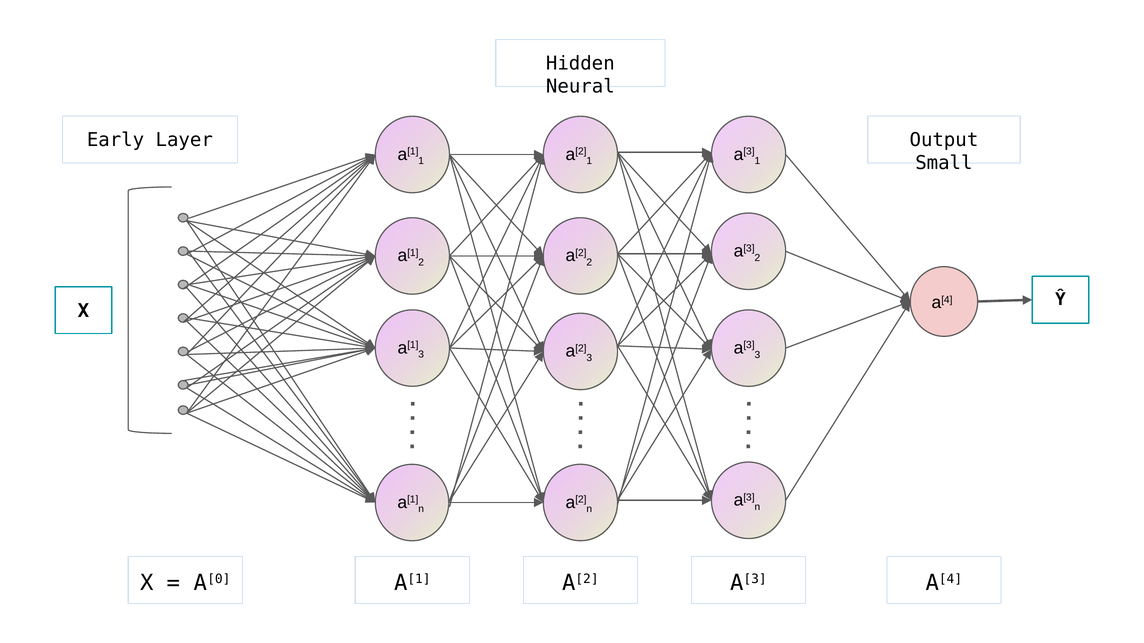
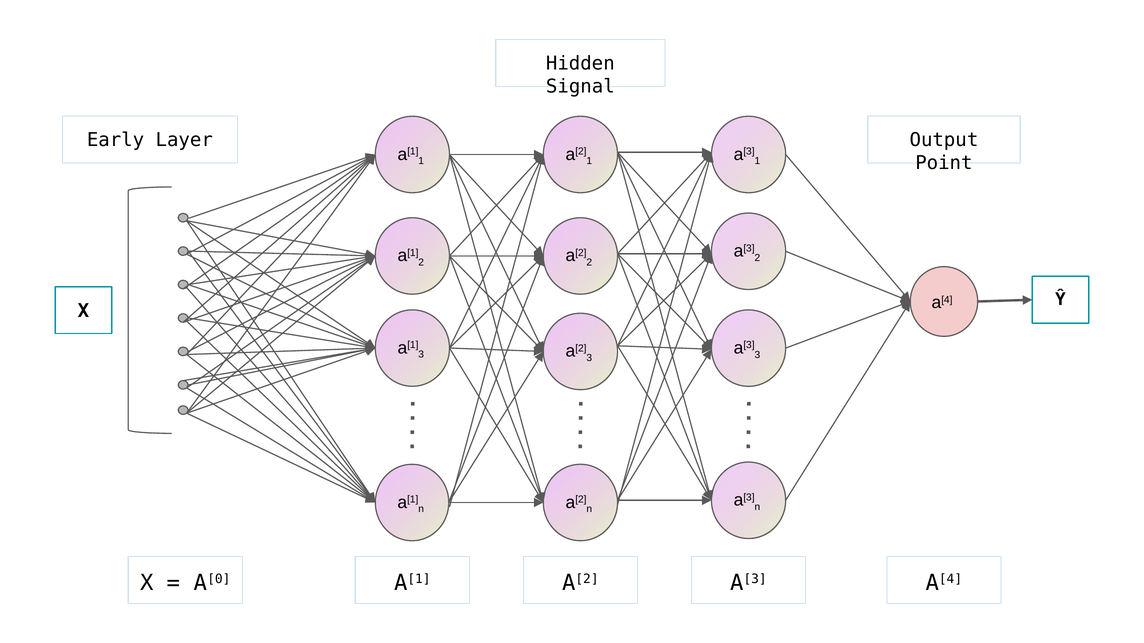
Neural: Neural -> Signal
Small: Small -> Point
